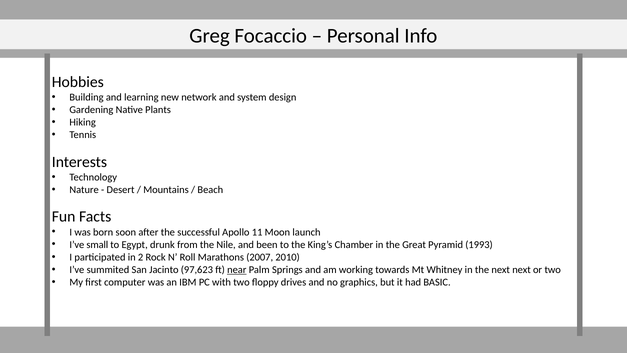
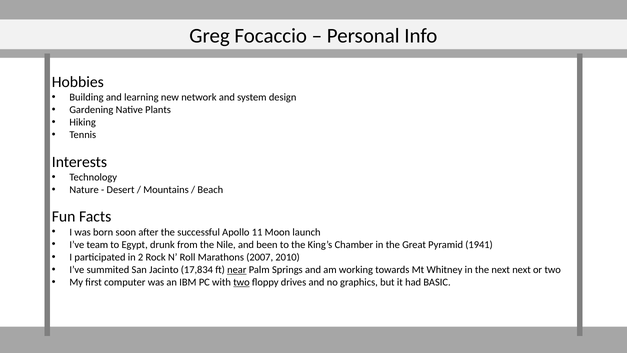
small: small -> team
1993: 1993 -> 1941
97,623: 97,623 -> 17,834
two at (241, 282) underline: none -> present
